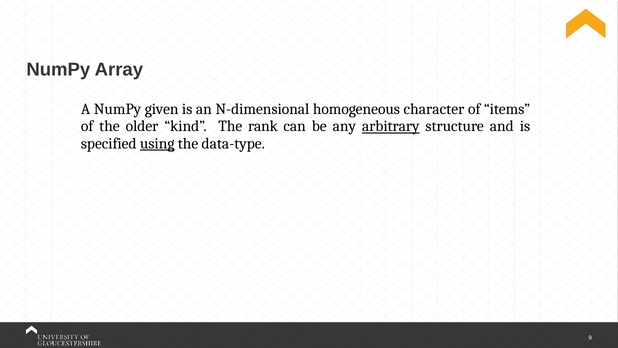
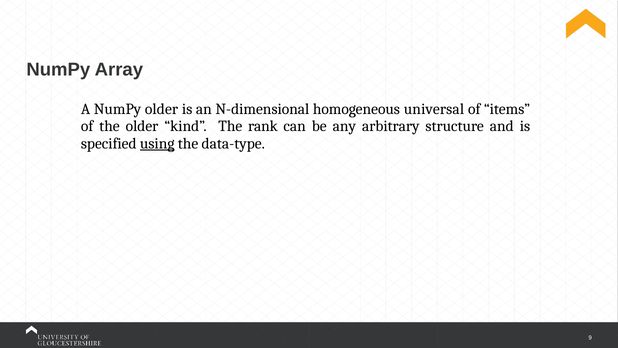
NumPy given: given -> older
character: character -> universal
arbitrary underline: present -> none
